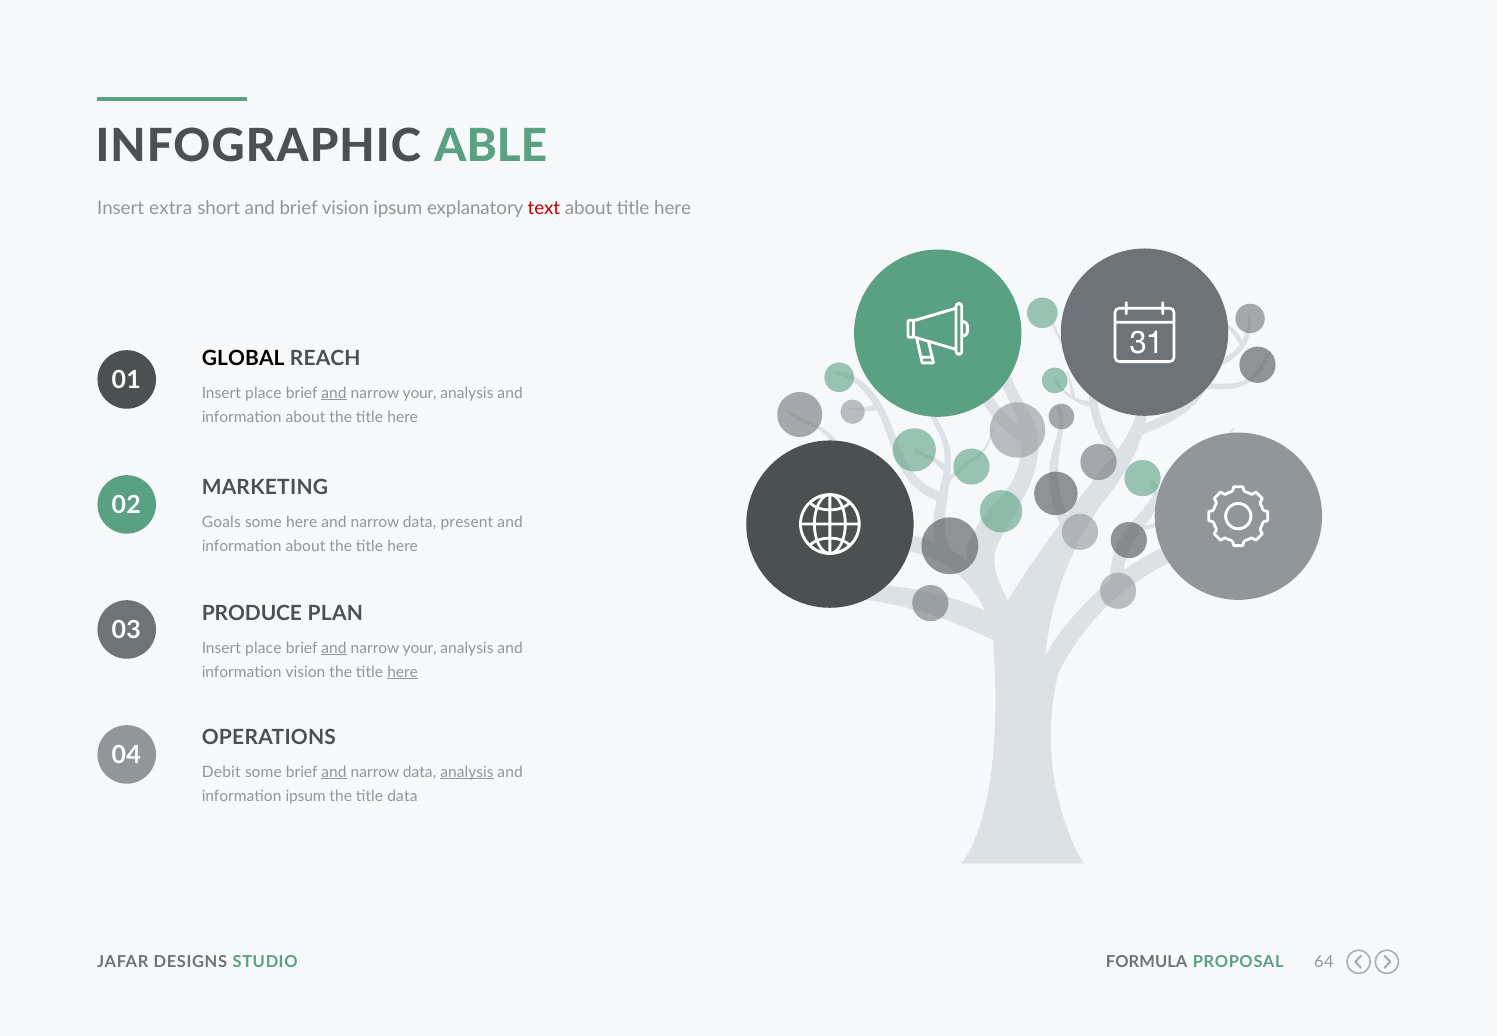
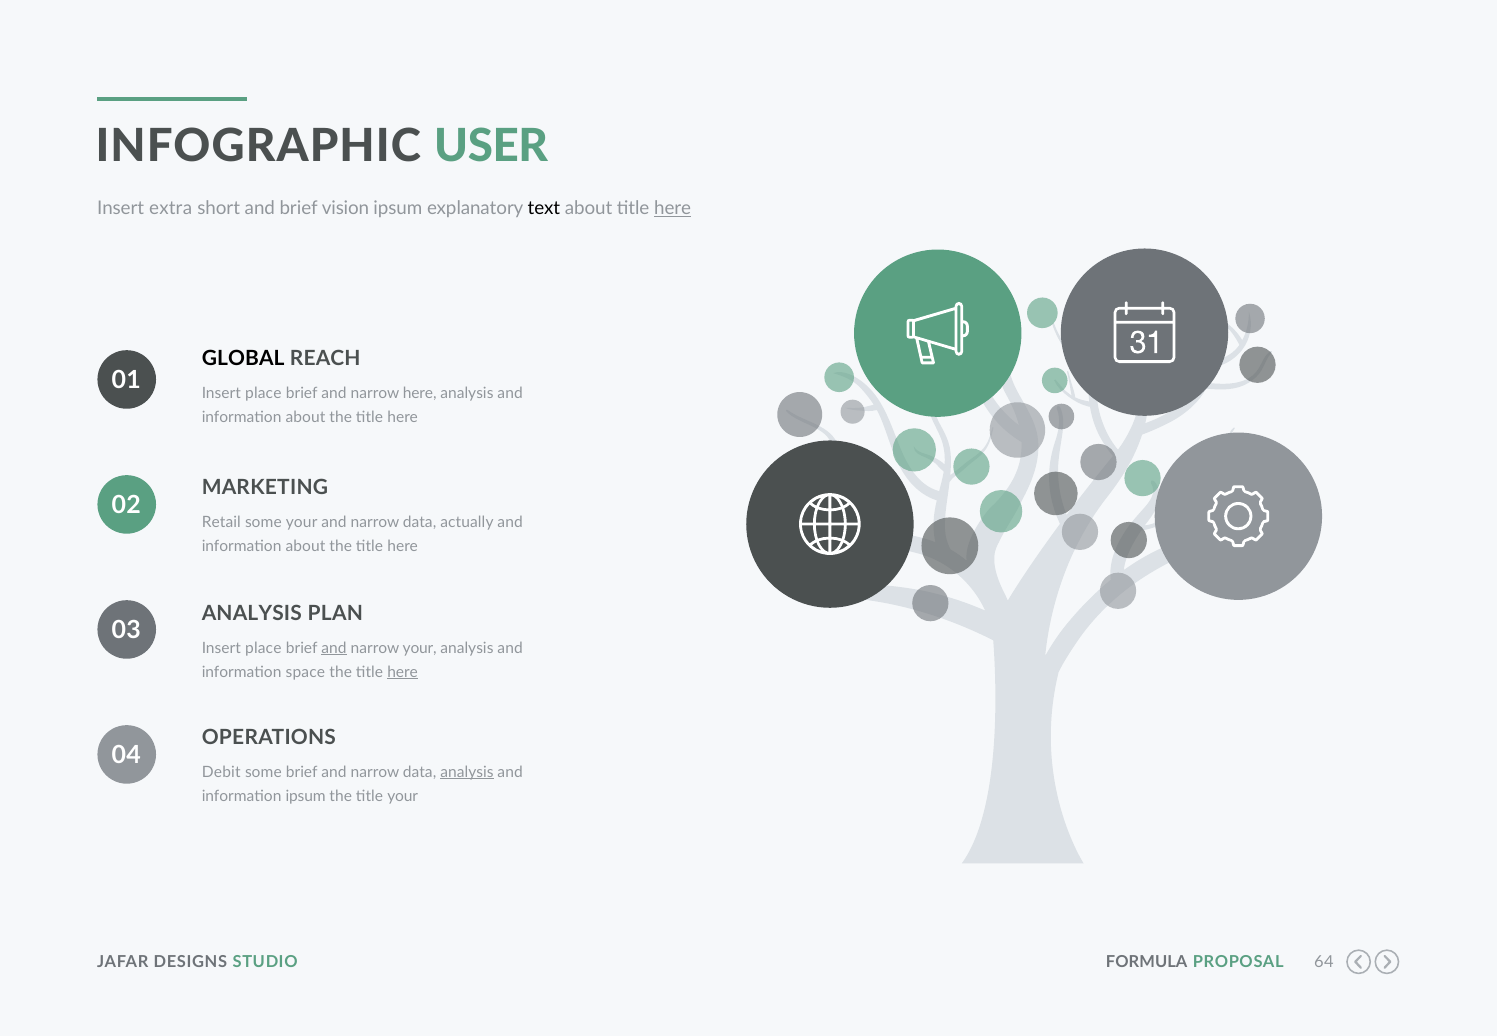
ABLE: ABLE -> USER
text colour: red -> black
here at (673, 208) underline: none -> present
and at (334, 393) underline: present -> none
your at (420, 393): your -> here
Goals: Goals -> Retail
some here: here -> your
present: present -> actually
PRODUCE at (252, 614): PRODUCE -> ANALYSIS
information vision: vision -> space
and at (334, 772) underline: present -> none
title data: data -> your
